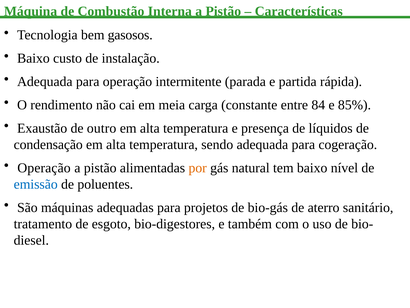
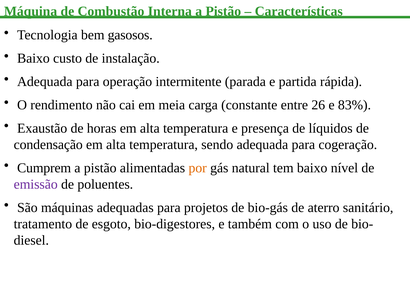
84: 84 -> 26
85%: 85% -> 83%
outro: outro -> horas
Operação at (44, 168): Operação -> Cumprem
emissão colour: blue -> purple
